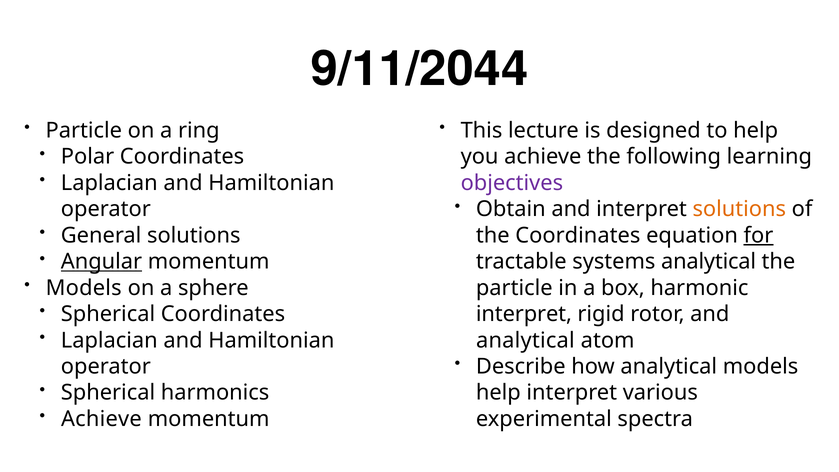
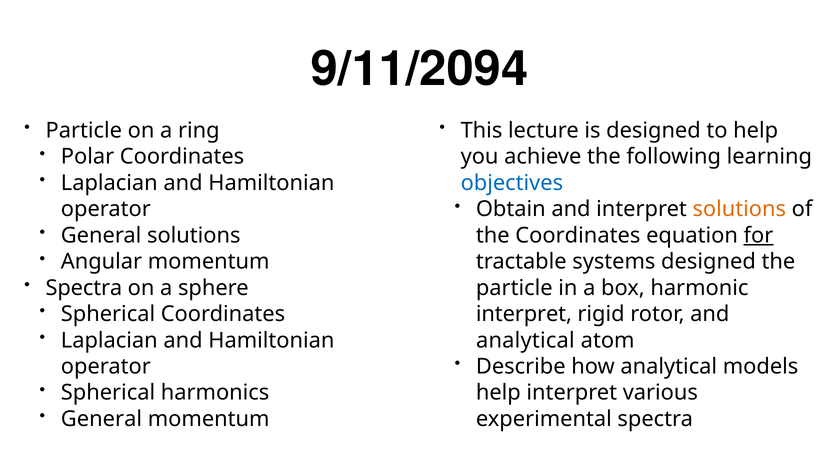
9/11/2044: 9/11/2044 -> 9/11/2094
objectives colour: purple -> blue
Angular underline: present -> none
systems analytical: analytical -> designed
Models at (84, 288): Models -> Spectra
Achieve at (101, 419): Achieve -> General
